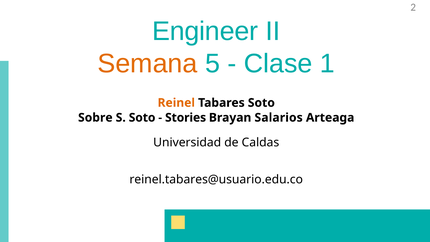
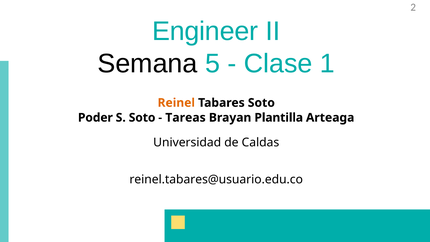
Semana colour: orange -> black
Sobre: Sobre -> Poder
Stories: Stories -> Tareas
Salarios: Salarios -> Plantilla
